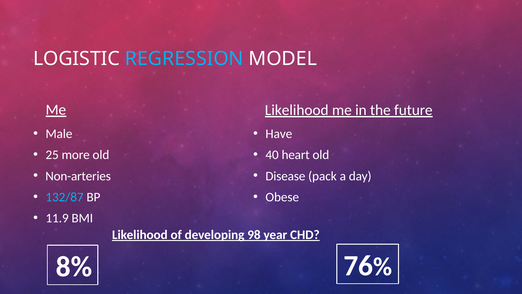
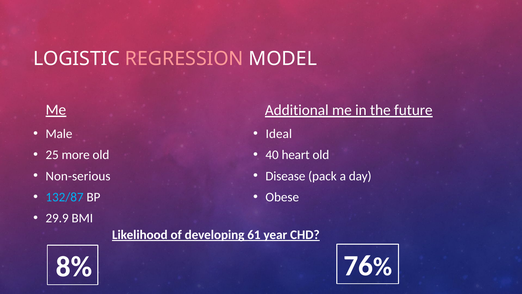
REGRESSION colour: light blue -> pink
Likelihood at (297, 110): Likelihood -> Additional
Have: Have -> Ideal
Non-arteries: Non-arteries -> Non-serious
11.9: 11.9 -> 29.9
98: 98 -> 61
